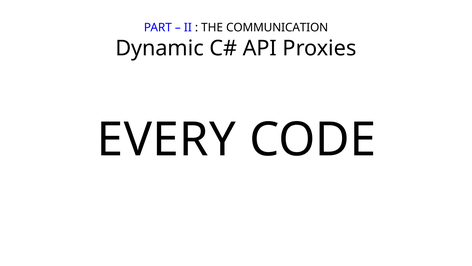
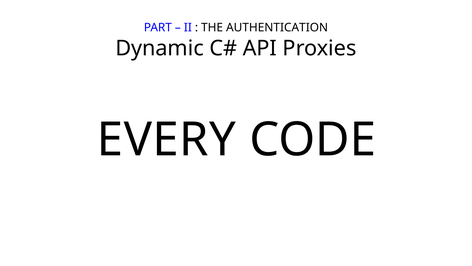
COMMUNICATION: COMMUNICATION -> AUTHENTICATION
